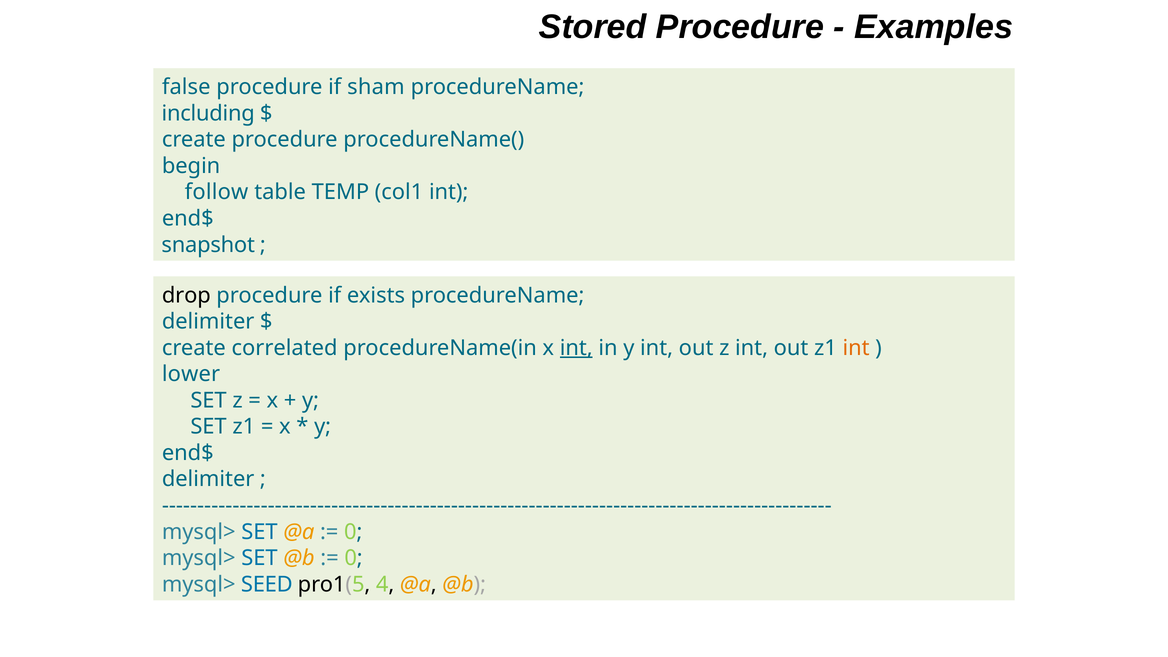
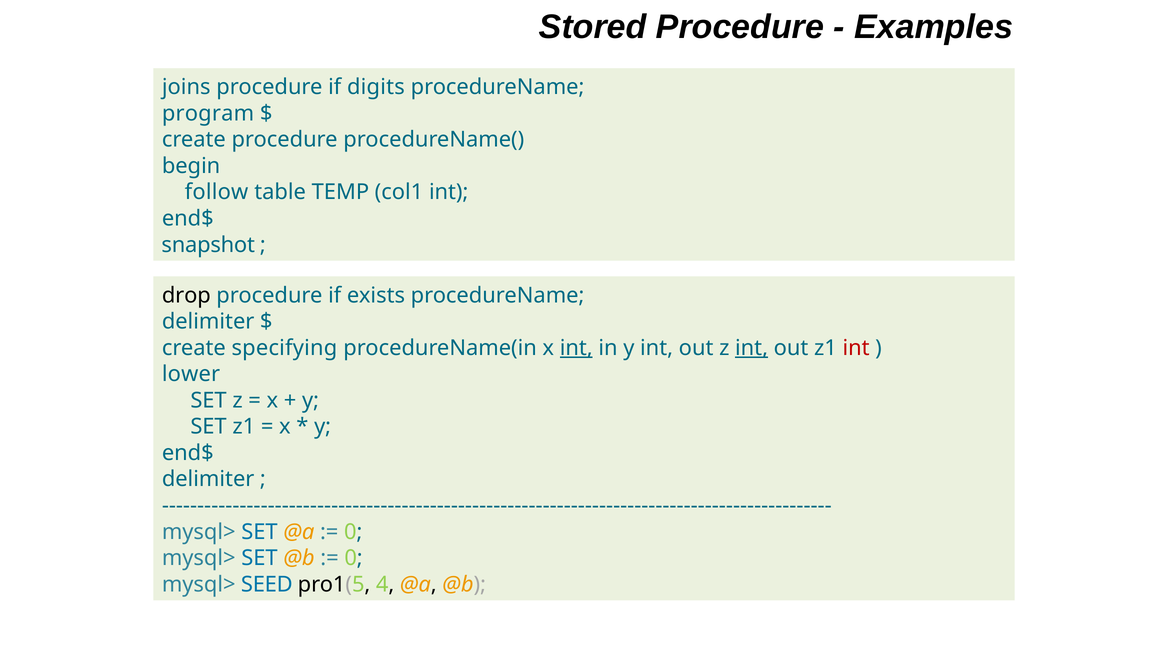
false: false -> joins
sham: sham -> digits
including: including -> program
correlated: correlated -> specifying
int at (752, 348) underline: none -> present
int at (856, 348) colour: orange -> red
